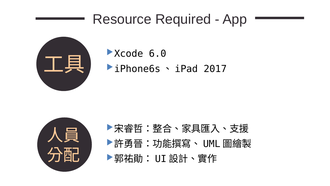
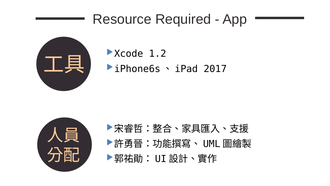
6.0: 6.0 -> 1.2
